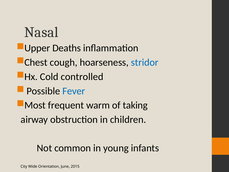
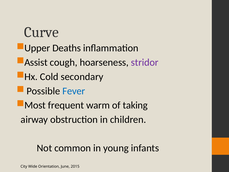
Nasal: Nasal -> Curve
Chest: Chest -> Assist
stridor colour: blue -> purple
controlled: controlled -> secondary
